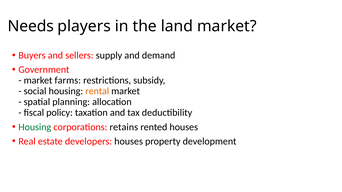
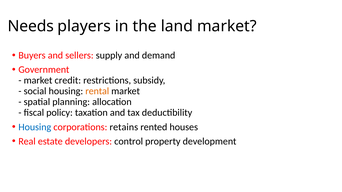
farms: farms -> credit
Housing at (35, 127) colour: green -> blue
developers houses: houses -> control
